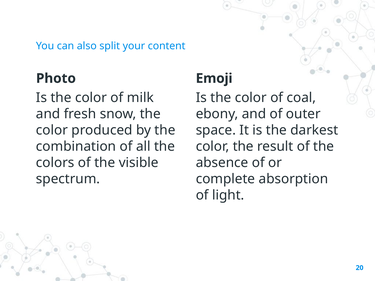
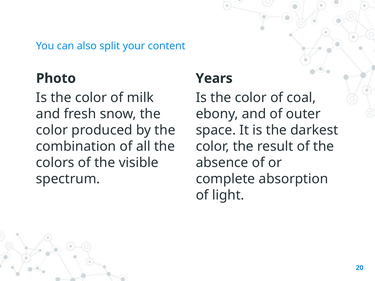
Emoji: Emoji -> Years
